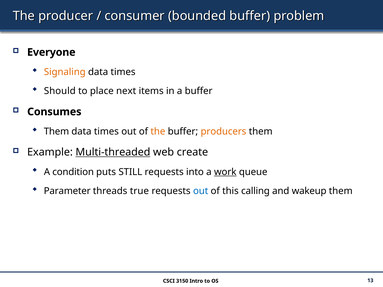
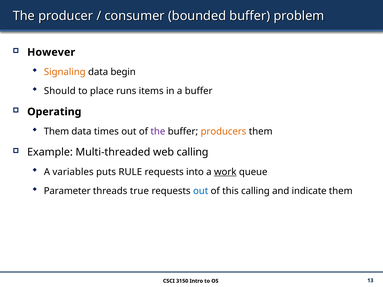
Everyone: Everyone -> However
times at (123, 72): times -> begin
next: next -> runs
Consumes: Consumes -> Operating
the at (158, 132) colour: orange -> purple
Multi-threaded underline: present -> none
web create: create -> calling
condition: condition -> variables
STILL: STILL -> RULE
wakeup: wakeup -> indicate
